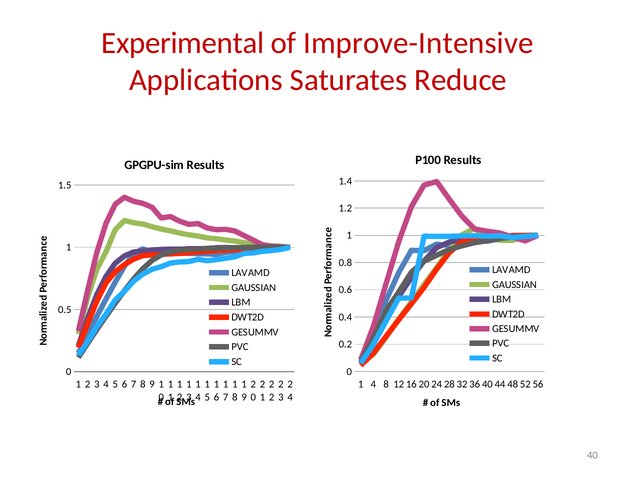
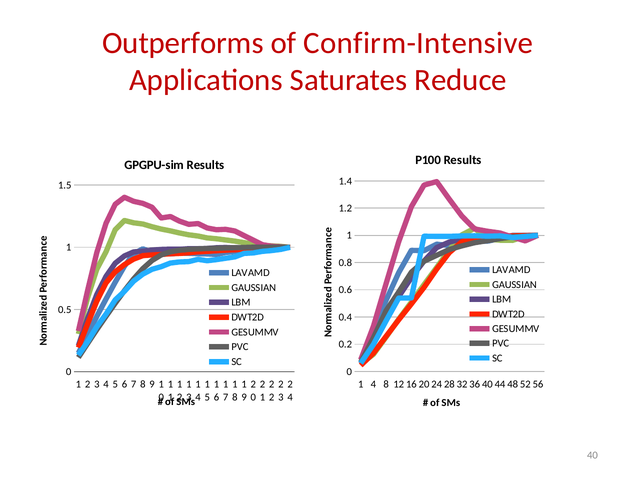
Experimental: Experimental -> Outperforms
Improve-Intensive: Improve-Intensive -> Confirm-Intensive
